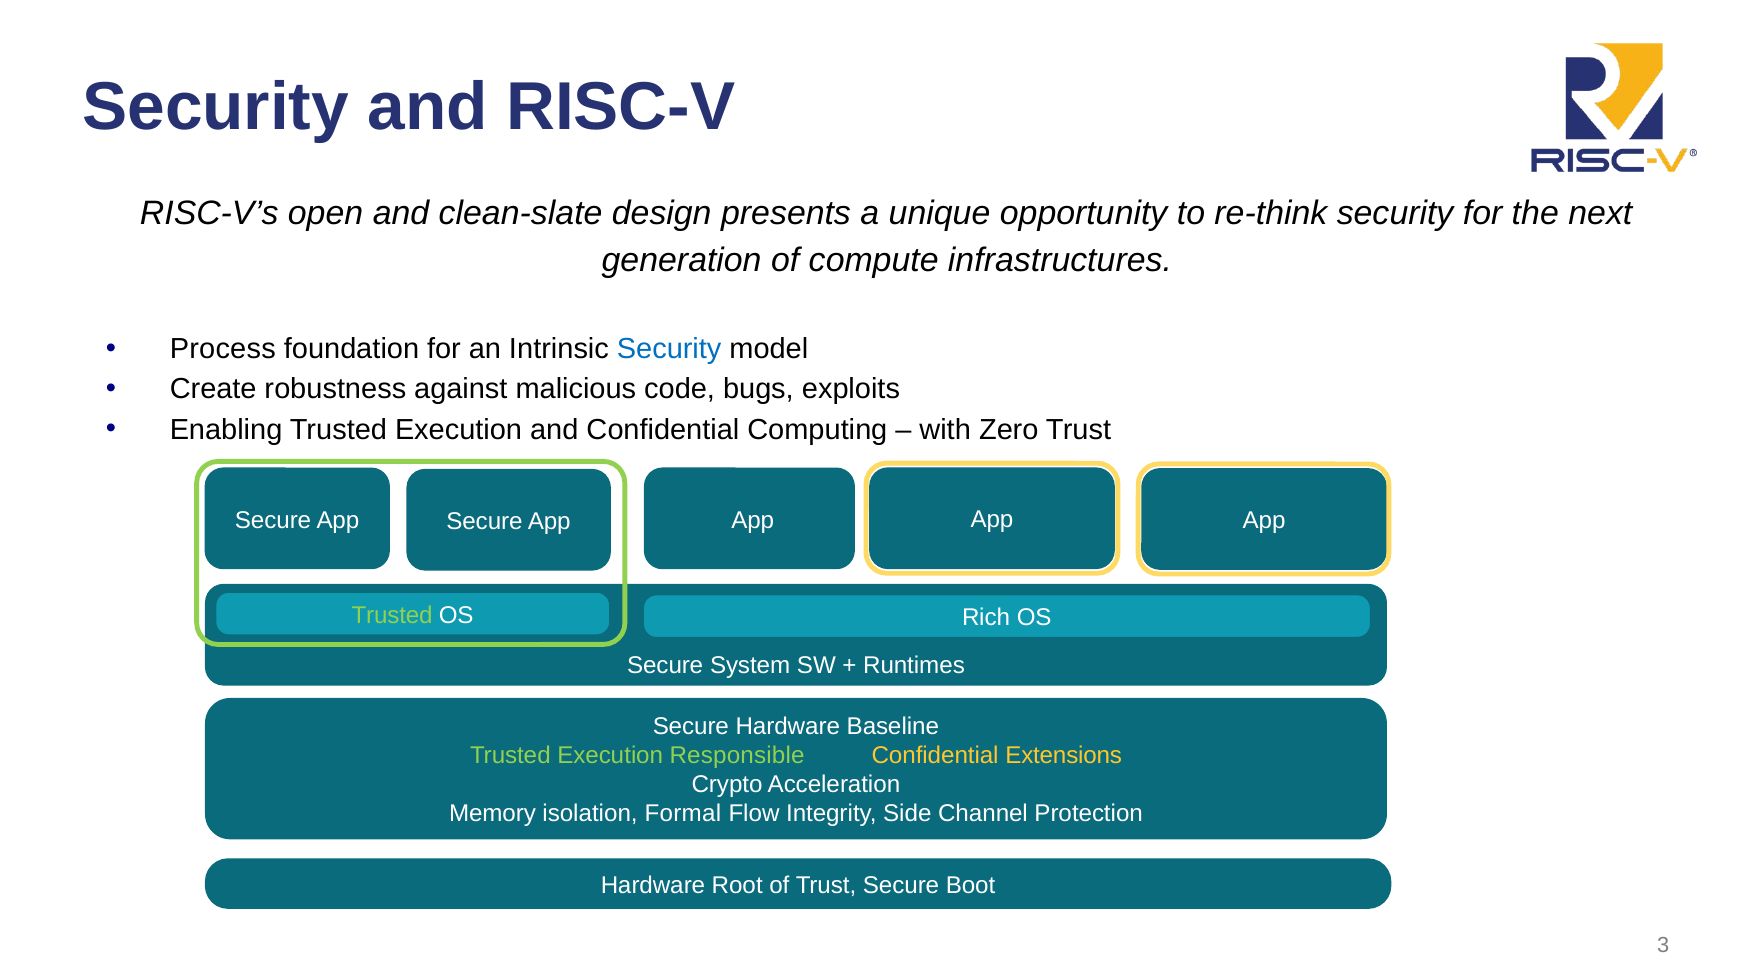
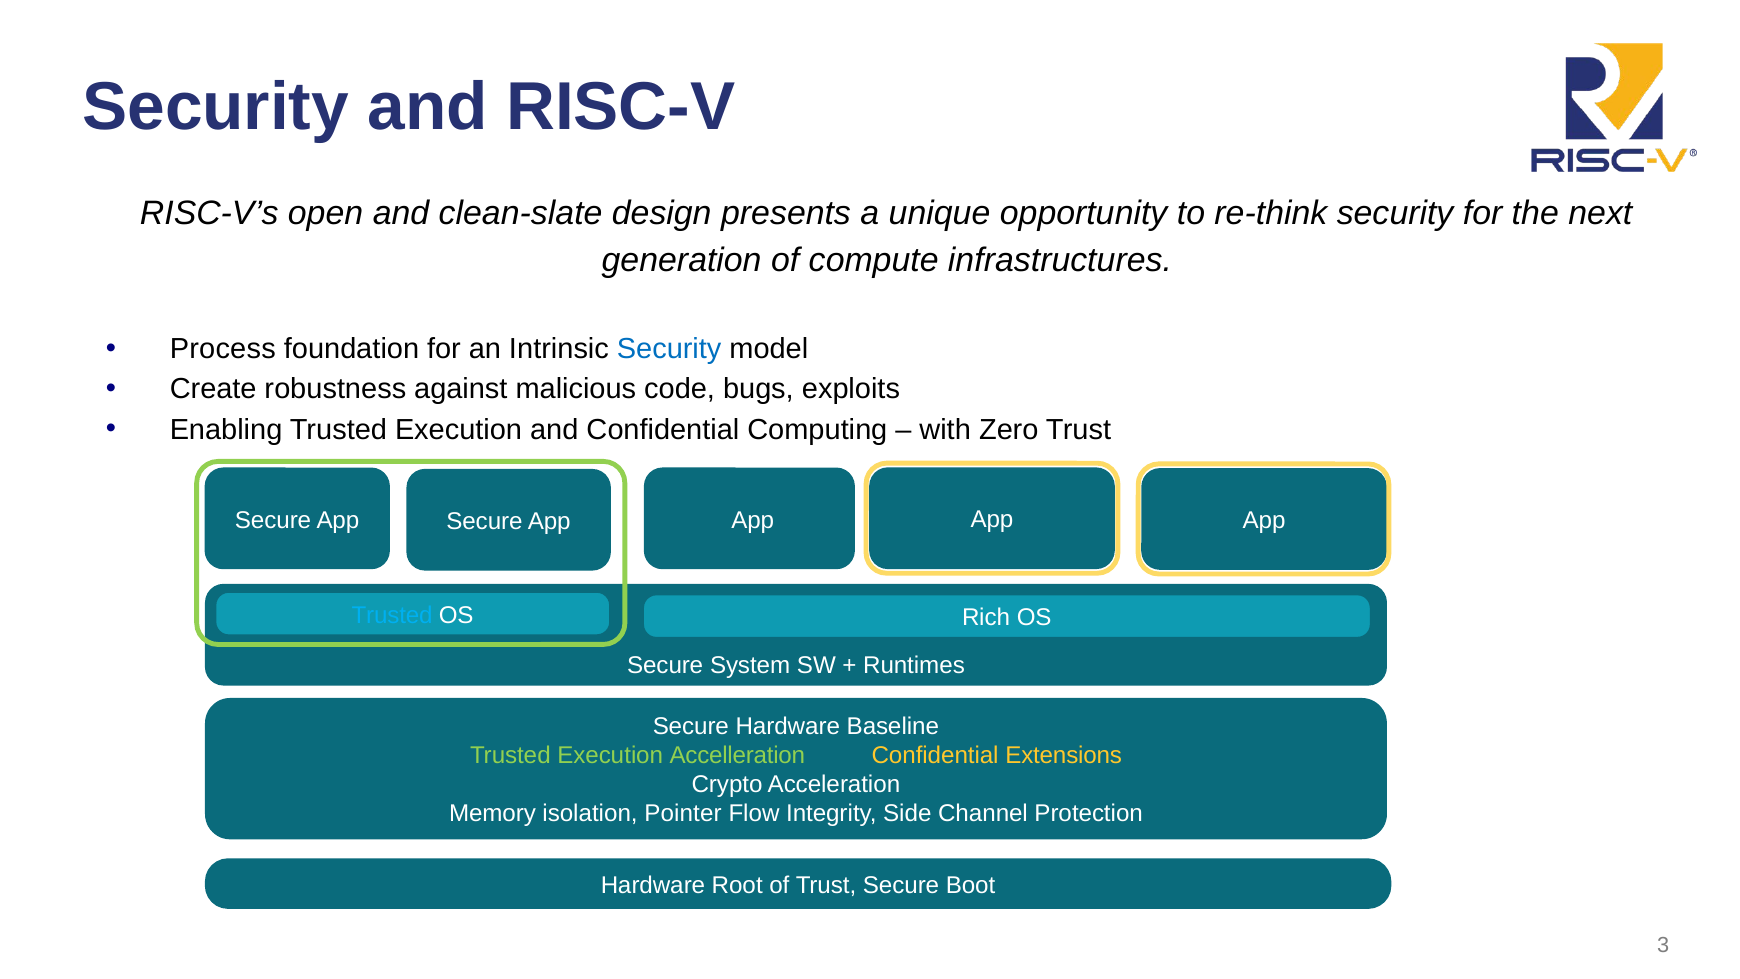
Trusted at (392, 615) colour: light green -> light blue
Responsible: Responsible -> Accelleration
Formal: Formal -> Pointer
